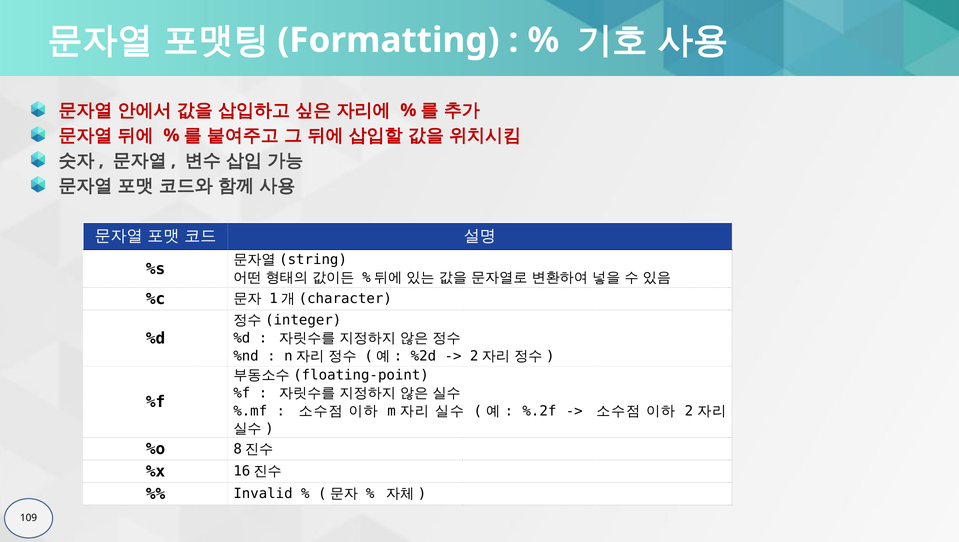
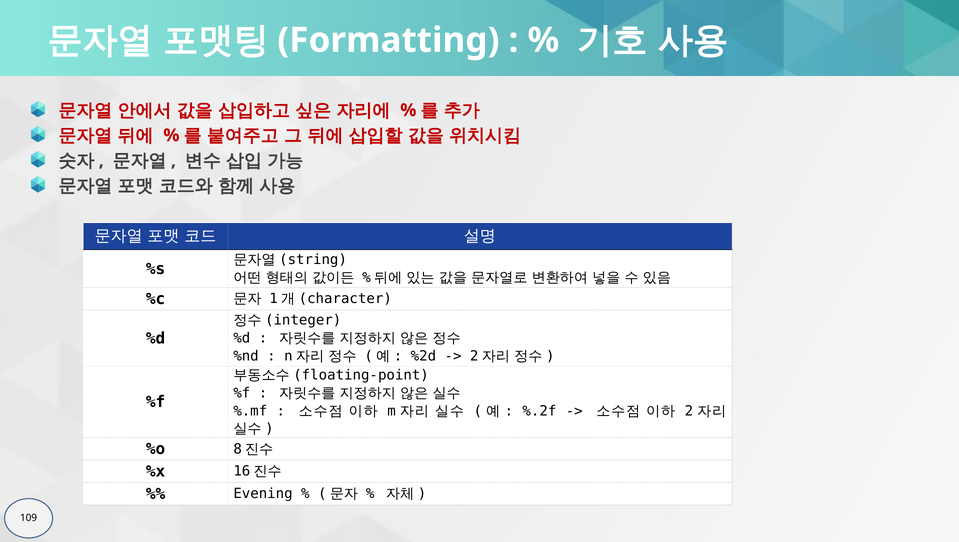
Invalid: Invalid -> Evening
